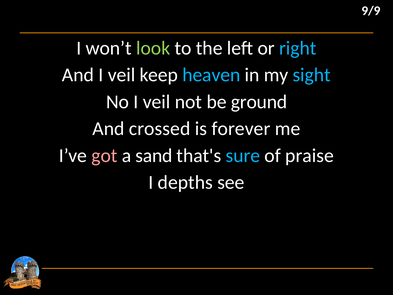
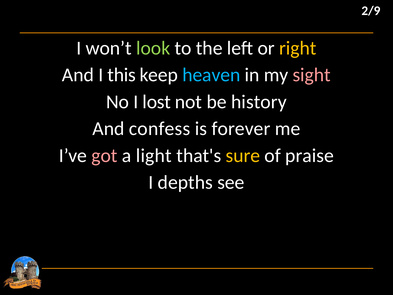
9/9: 9/9 -> 2/9
right colour: light blue -> yellow
And I veil: veil -> this
sight colour: light blue -> pink
No I veil: veil -> lost
ground: ground -> history
crossed: crossed -> confess
sand: sand -> light
sure colour: light blue -> yellow
